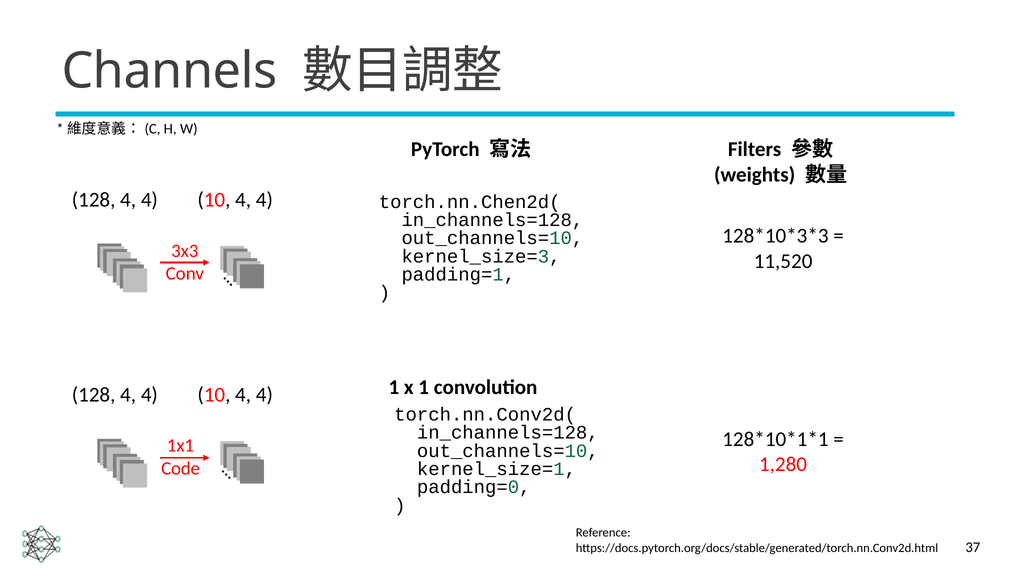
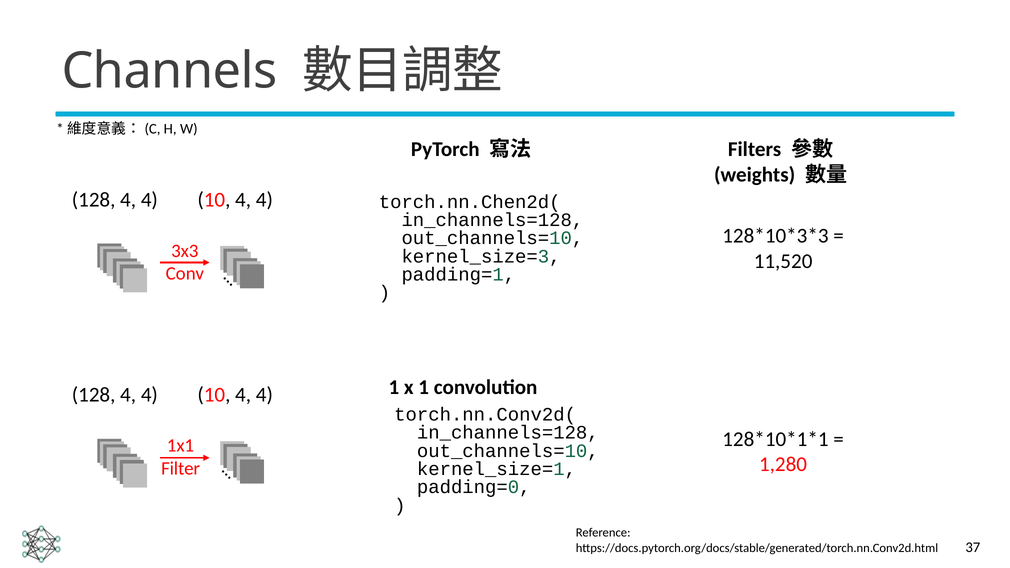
Code: Code -> Filter
